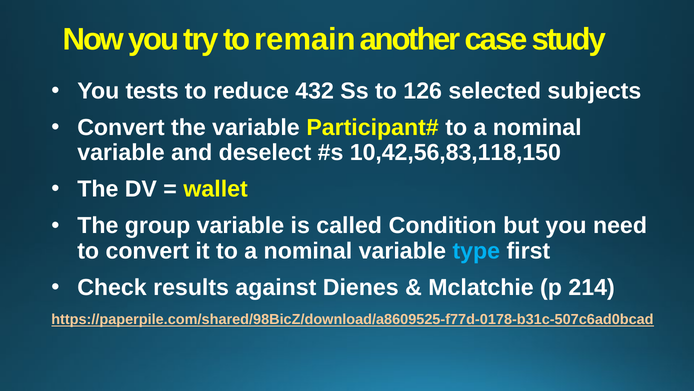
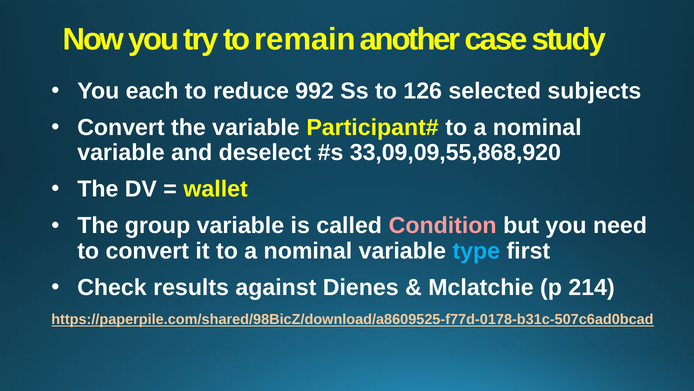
tests: tests -> each
432: 432 -> 992
10,42,56,83,118,150: 10,42,56,83,118,150 -> 33,09,09,55,868,920
Condition colour: white -> pink
